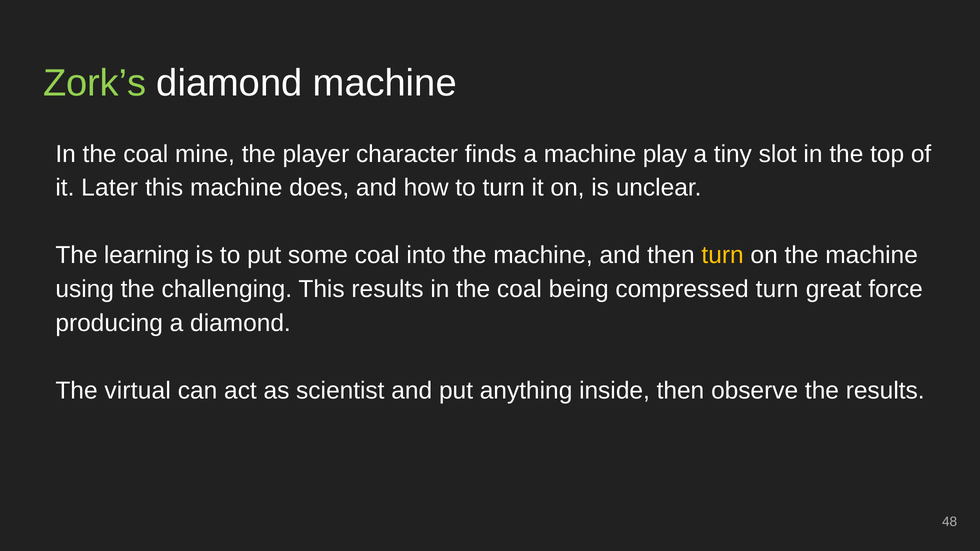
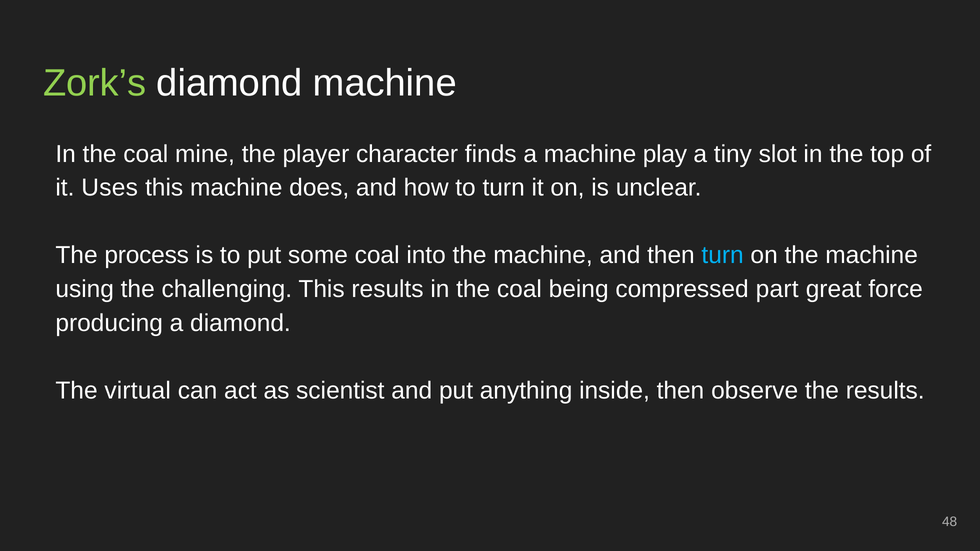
Later: Later -> Uses
learning: learning -> process
turn at (723, 256) colour: yellow -> light blue
compressed turn: turn -> part
